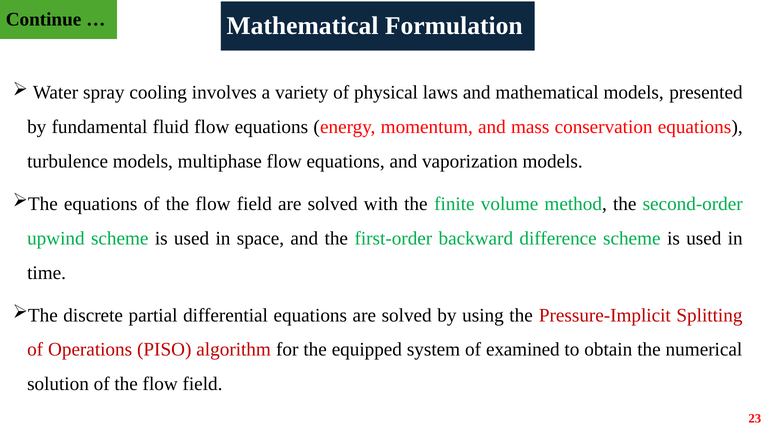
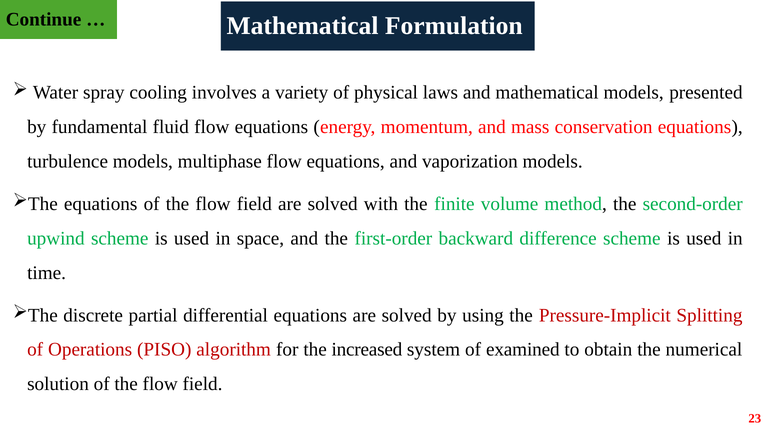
equipped: equipped -> increased
